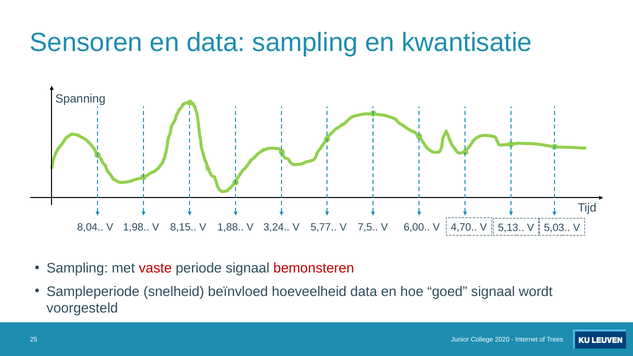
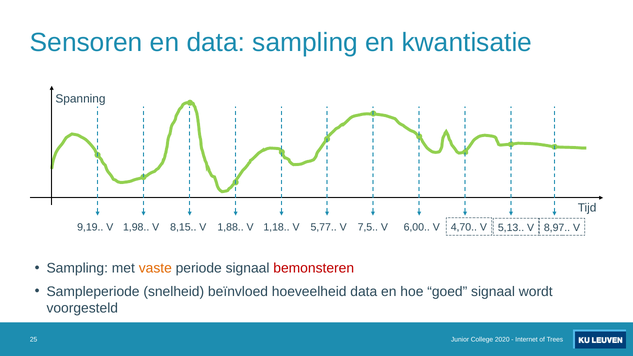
8,04: 8,04 -> 9,19
3,24: 3,24 -> 1,18
5,03: 5,03 -> 8,97
vaste colour: red -> orange
